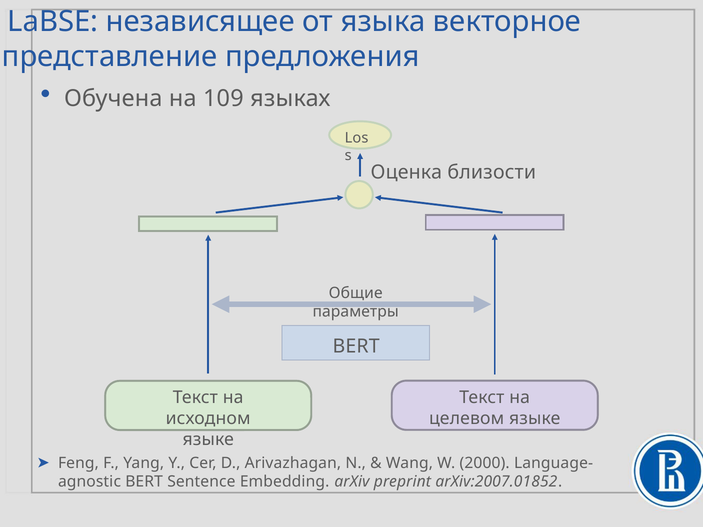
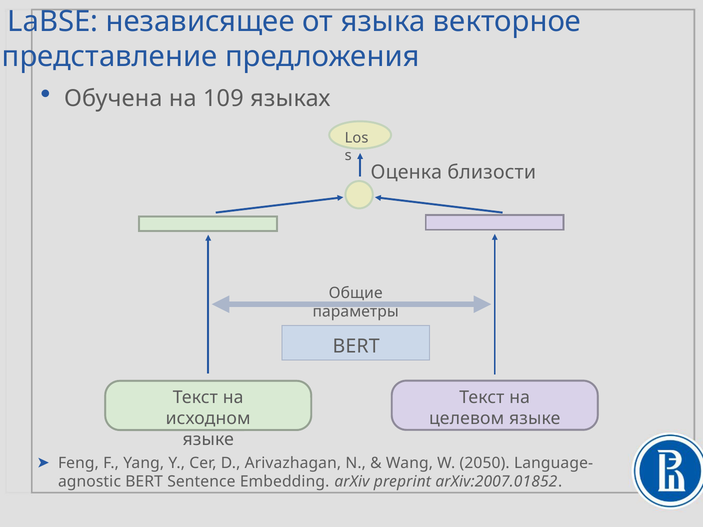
2000: 2000 -> 2050
